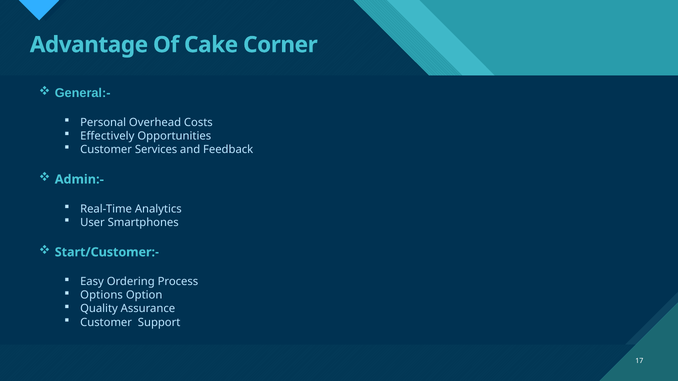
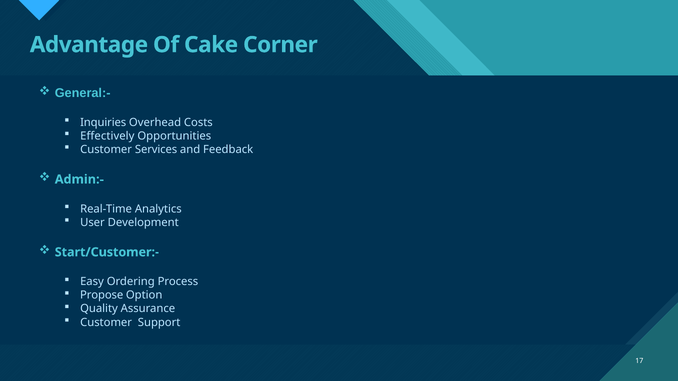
Personal: Personal -> Inquiries
Smartphones: Smartphones -> Development
Options: Options -> Propose
